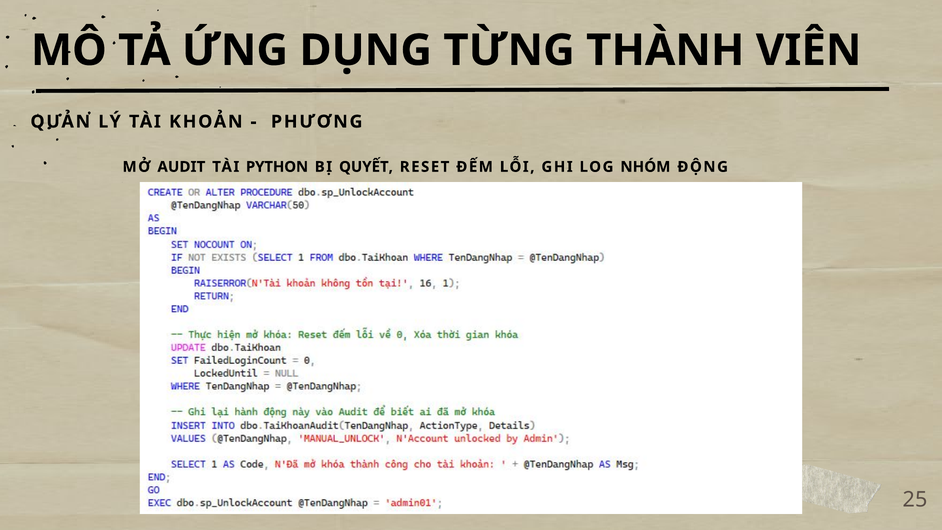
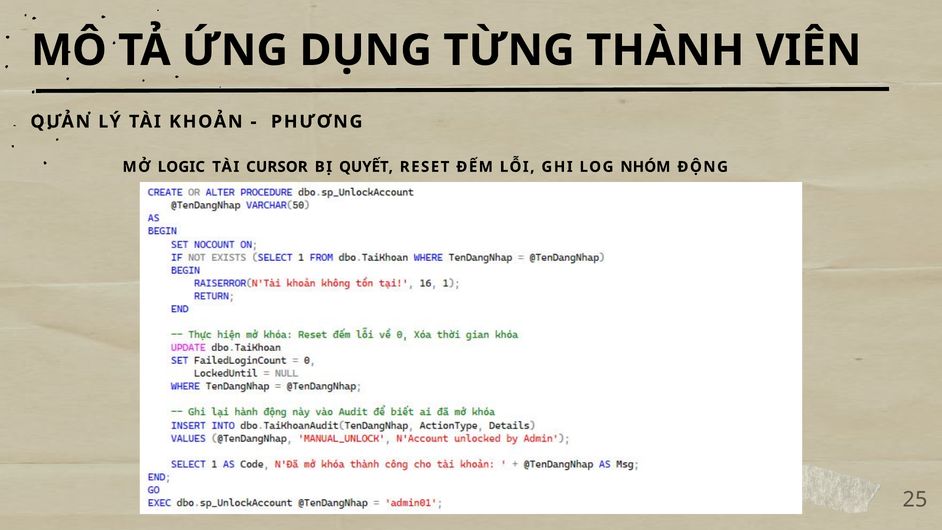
AUDIT: AUDIT -> LOGIC
PYTHON: PYTHON -> CURSOR
